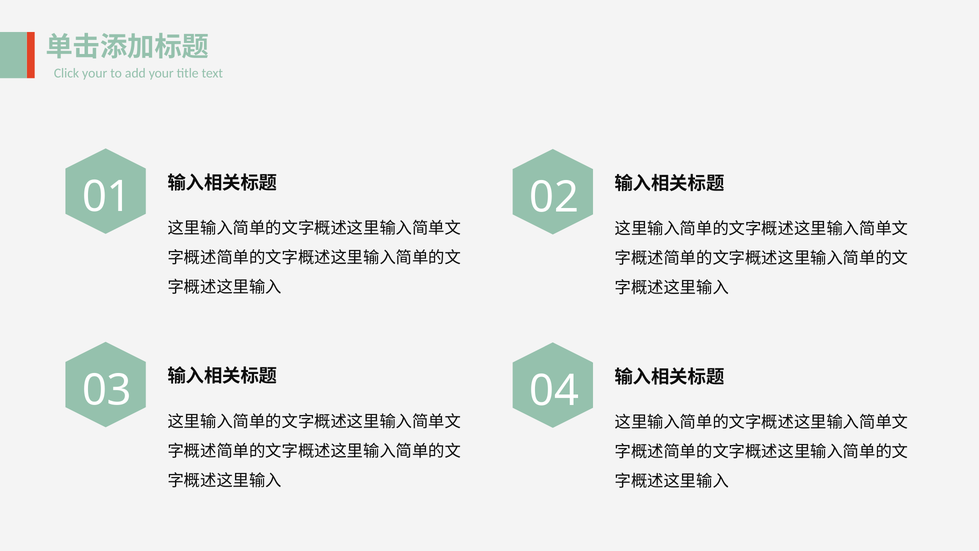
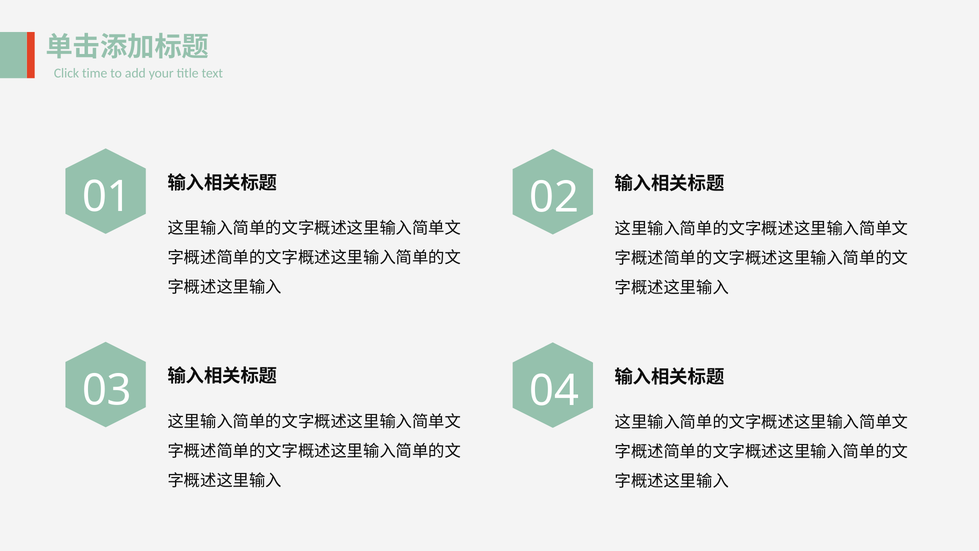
Click your: your -> time
